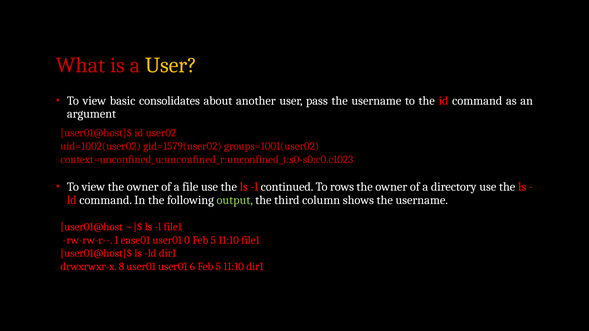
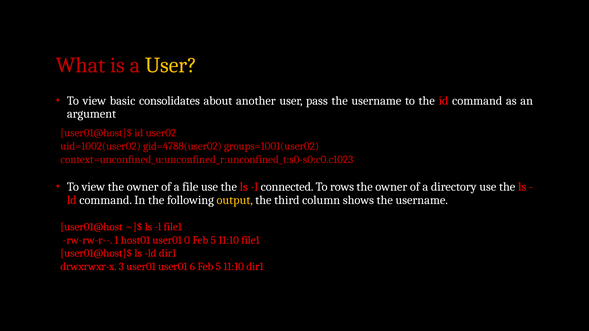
gid=1579(user02: gid=1579(user02 -> gid=4788(user02
continued: continued -> connected
output colour: light green -> yellow
ease01: ease01 -> host01
8: 8 -> 3
